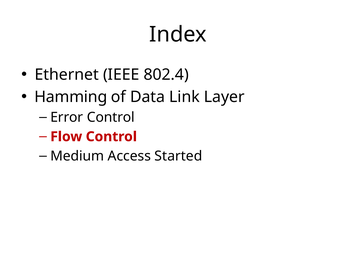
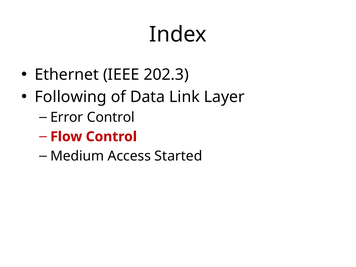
802.4: 802.4 -> 202.3
Hamming: Hamming -> Following
